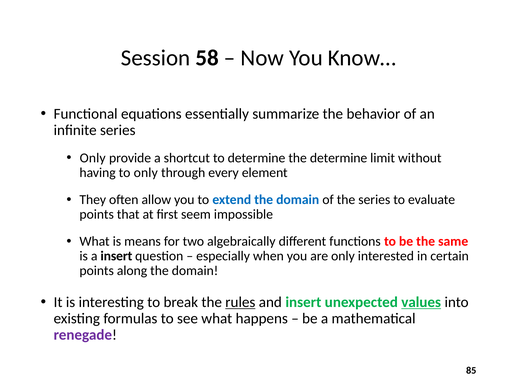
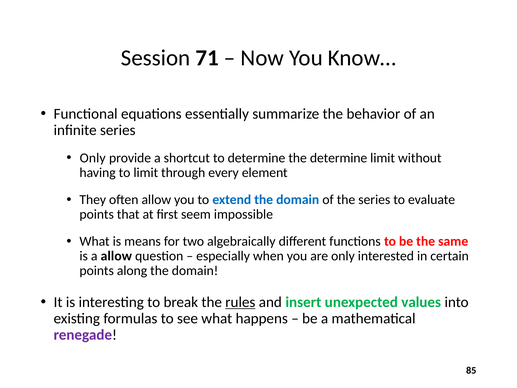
58: 58 -> 71
to only: only -> limit
a insert: insert -> allow
values underline: present -> none
